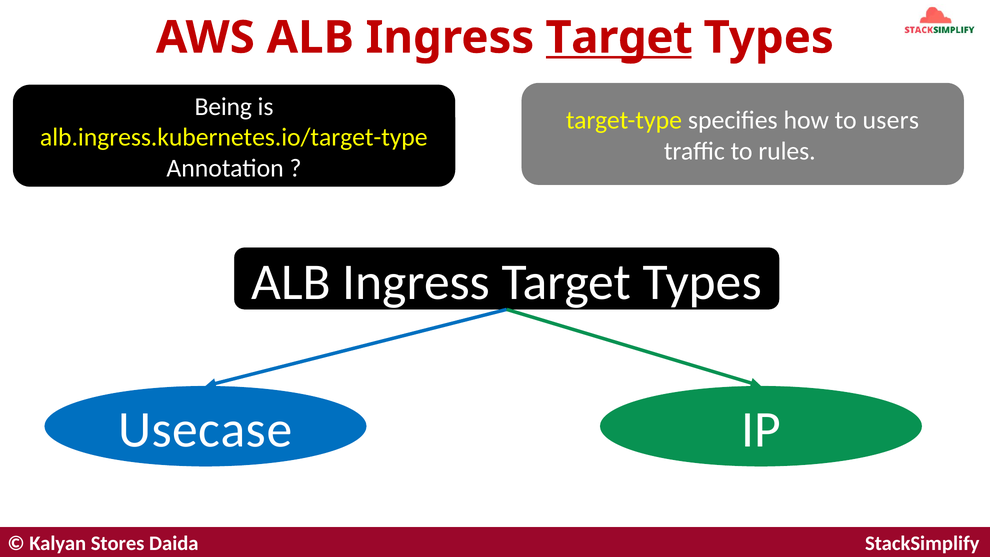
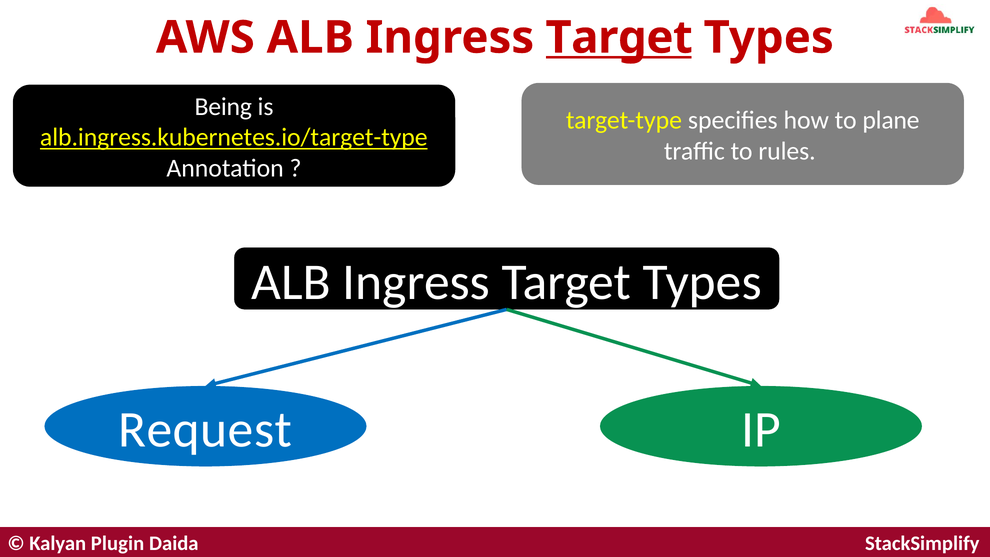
users: users -> plane
alb.ingress.kubernetes.io/target-type underline: none -> present
Usecase: Usecase -> Request
Stores: Stores -> Plugin
